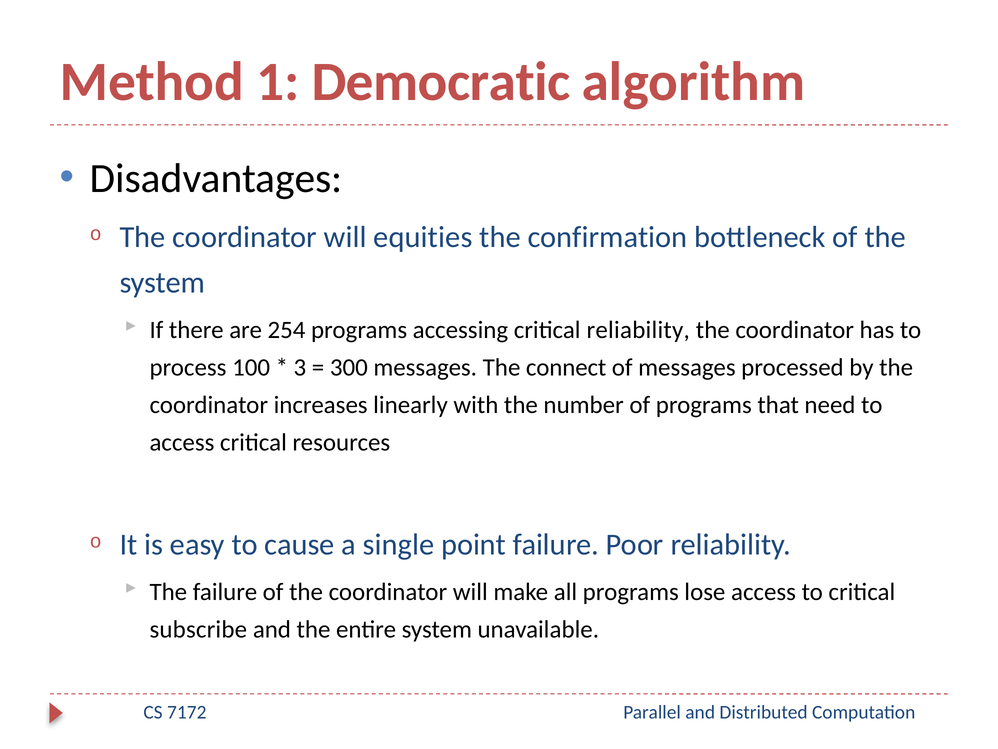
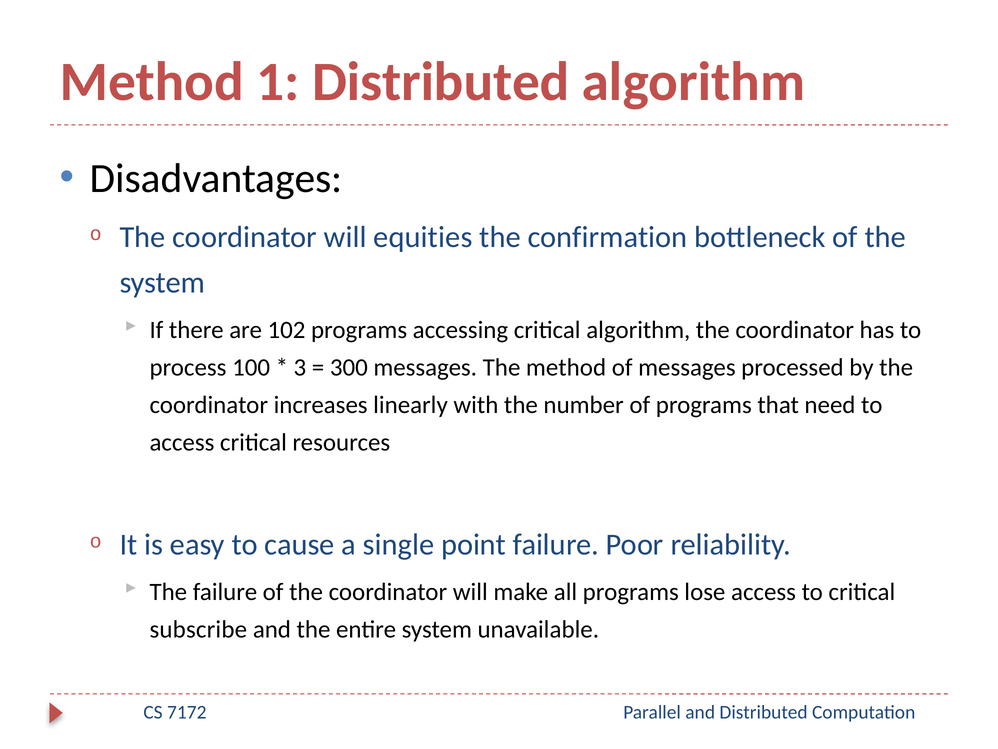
1 Democratic: Democratic -> Distributed
254: 254 -> 102
critical reliability: reliability -> algorithm
The connect: connect -> method
